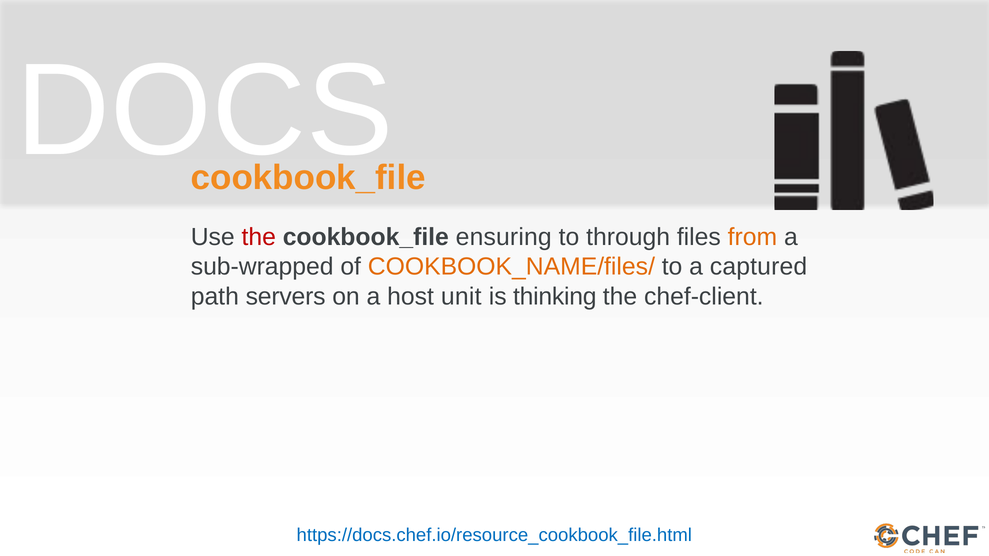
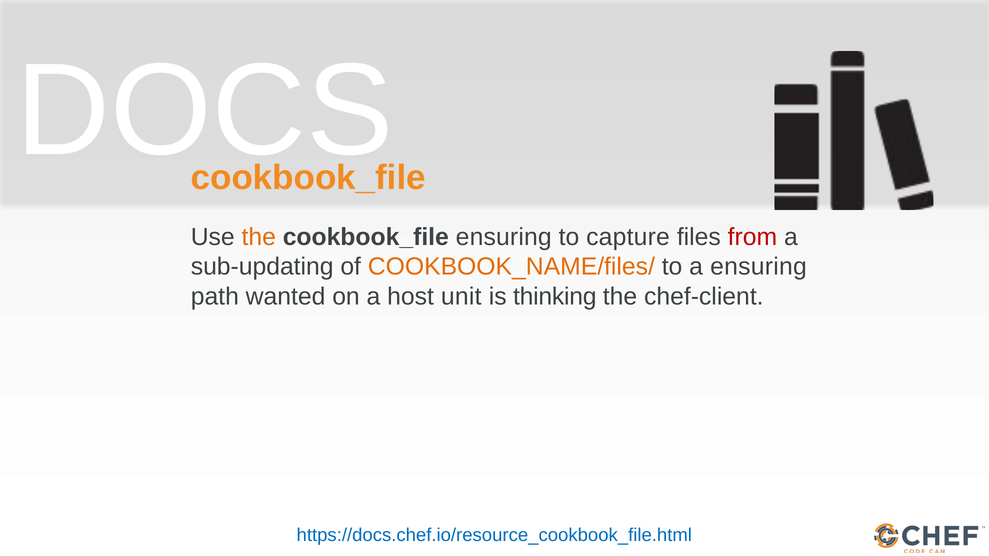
the at (259, 237) colour: red -> orange
through: through -> capture
from colour: orange -> red
sub-wrapped: sub-wrapped -> sub-updating
a captured: captured -> ensuring
servers: servers -> wanted
